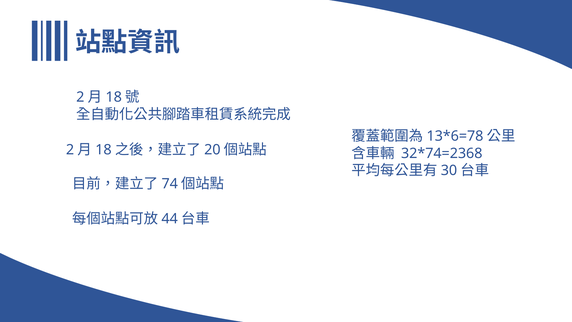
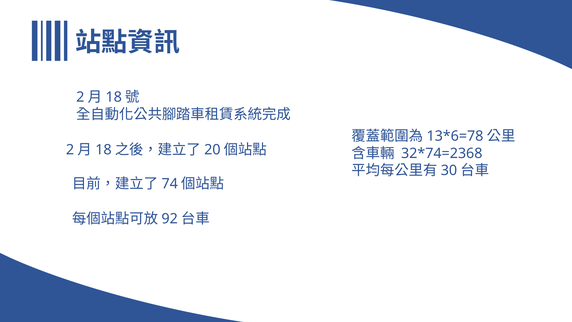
44: 44 -> 92
